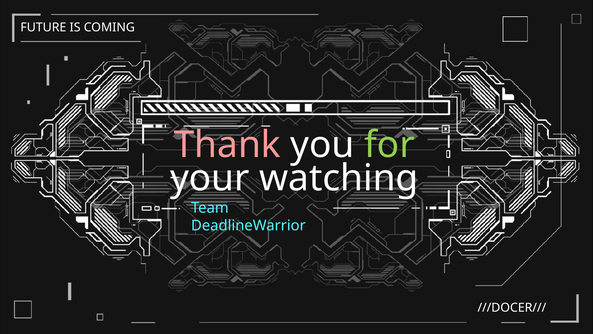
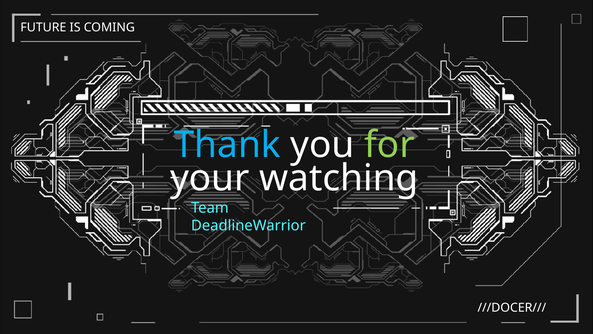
Thank colour: pink -> light blue
